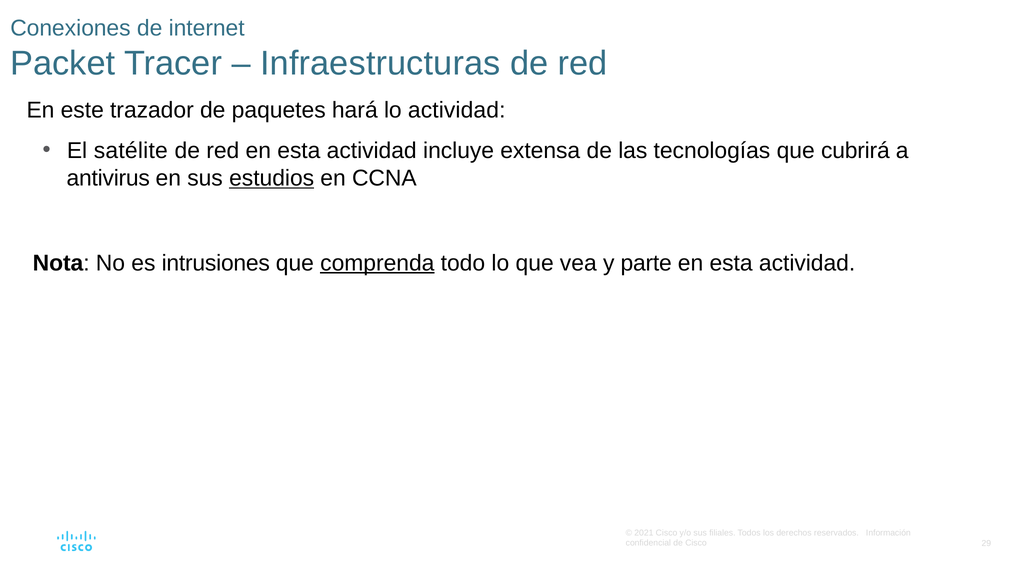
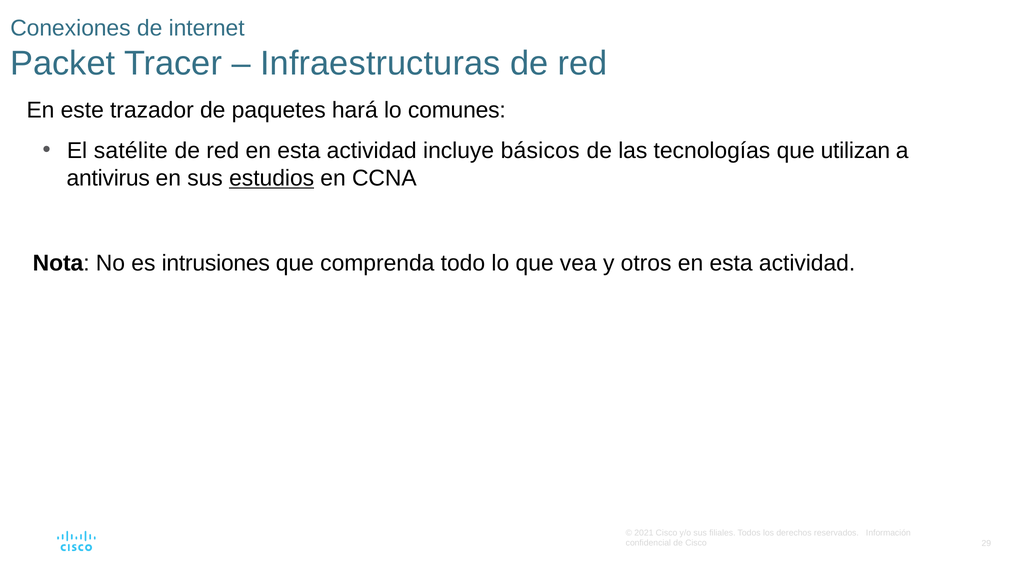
lo actividad: actividad -> comunes
extensa: extensa -> básicos
cubrirá: cubrirá -> utilizan
comprenda underline: present -> none
parte: parte -> otros
